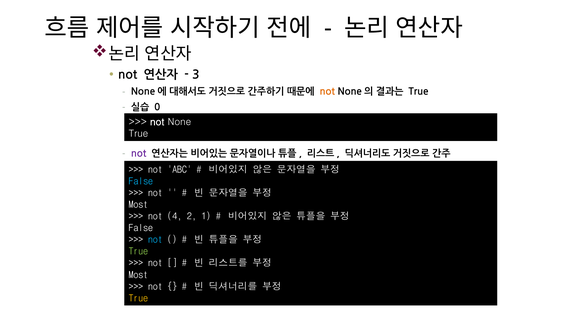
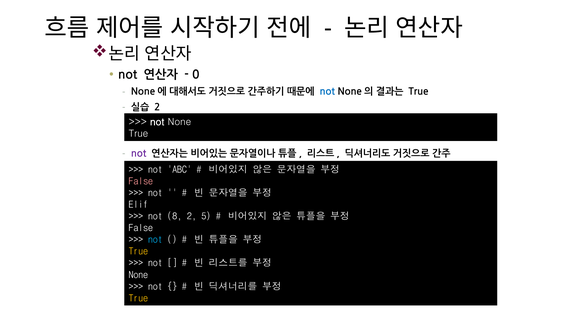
3: 3 -> 0
not at (327, 92) colour: orange -> blue
0 at (157, 107): 0 -> 2
False at (141, 181) colour: light blue -> pink
Most at (138, 205): Most -> Elif
4: 4 -> 8
1: 1 -> 5
True at (138, 251) colour: light green -> yellow
Most at (138, 275): Most -> None
